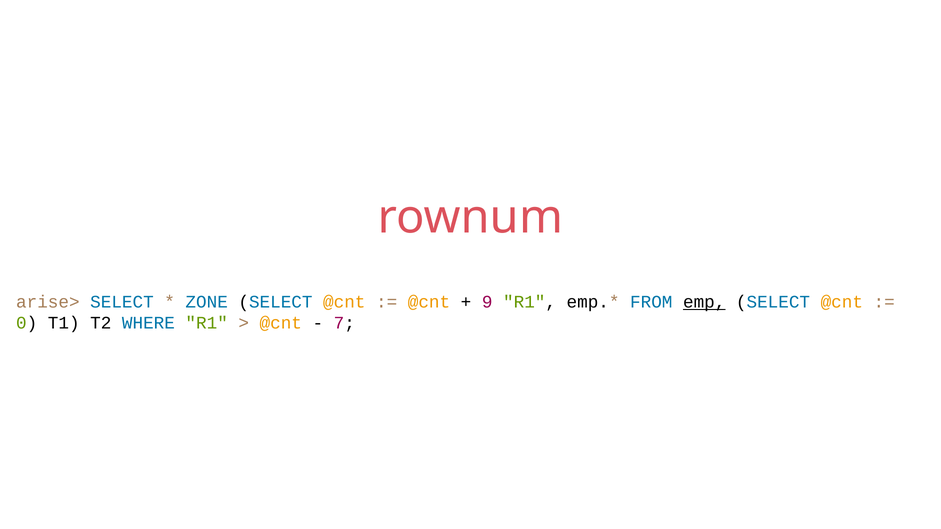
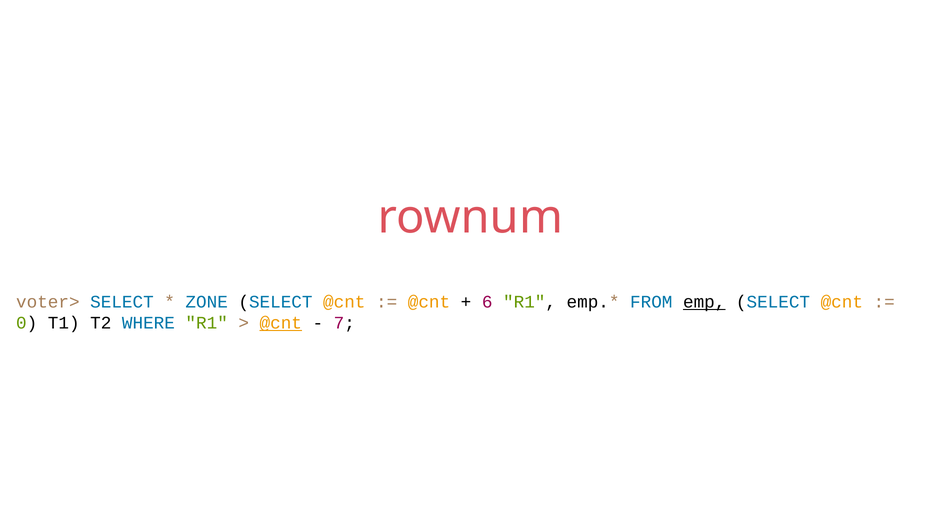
arise>: arise> -> voter>
9: 9 -> 6
@cnt at (281, 323) underline: none -> present
